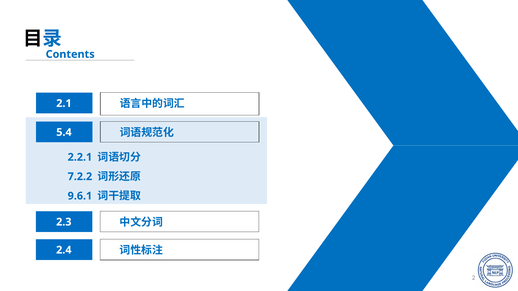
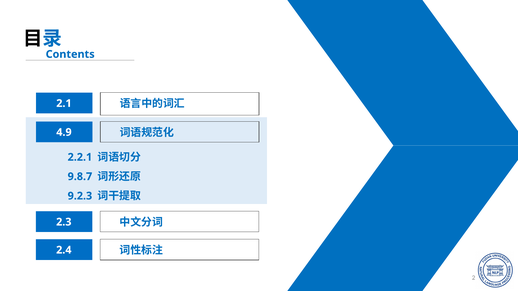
5.4: 5.4 -> 4.9
7.2.2: 7.2.2 -> 9.8.7
9.6.1: 9.6.1 -> 9.2.3
